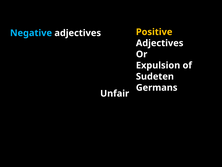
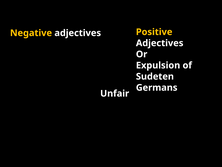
Negative colour: light blue -> yellow
